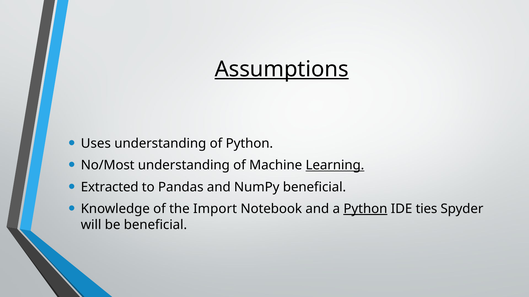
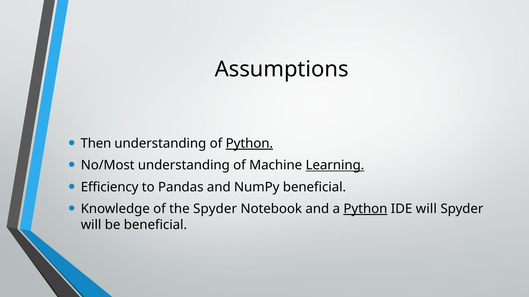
Assumptions underline: present -> none
Uses: Uses -> Then
Python at (249, 144) underline: none -> present
Extracted: Extracted -> Efficiency
the Import: Import -> Spyder
IDE ties: ties -> will
